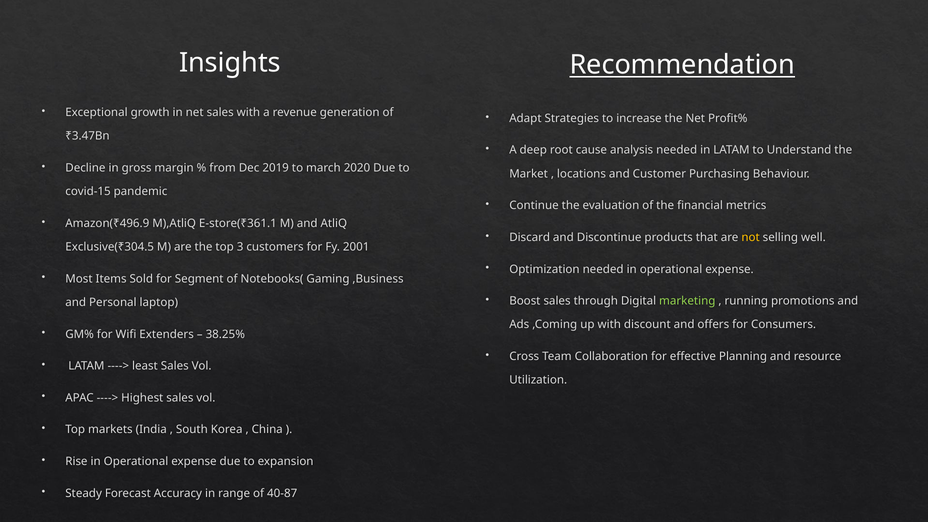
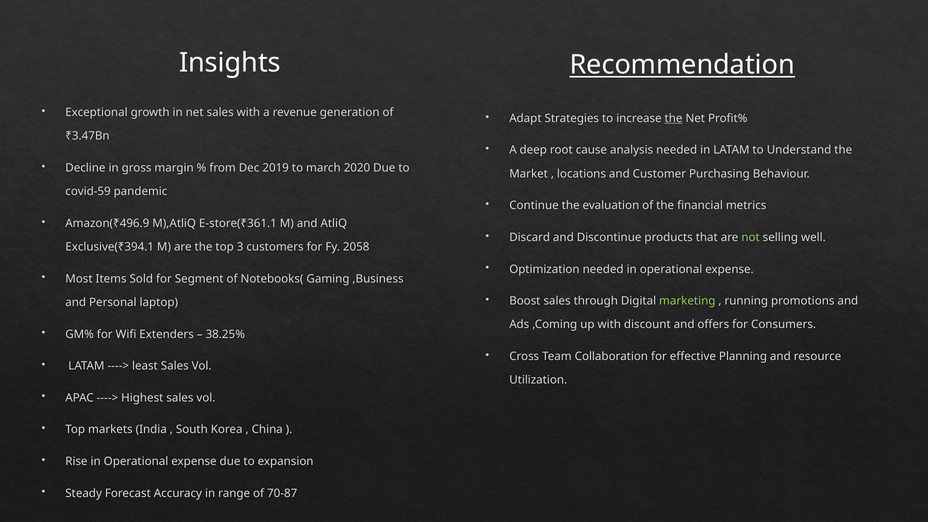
the at (674, 118) underline: none -> present
covid-15: covid-15 -> covid-59
not colour: yellow -> light green
Exclusive(₹304.5: Exclusive(₹304.5 -> Exclusive(₹394.1
2001: 2001 -> 2058
40-87: 40-87 -> 70-87
